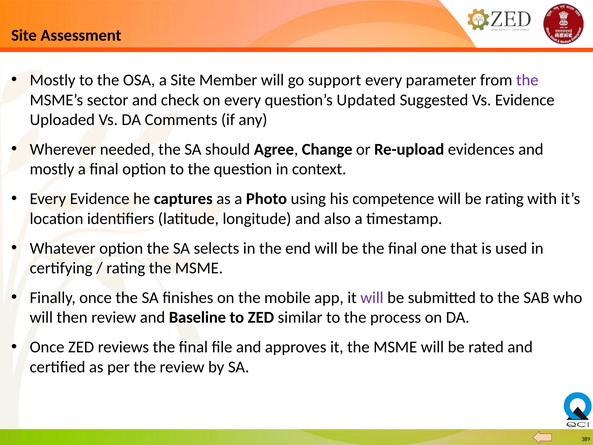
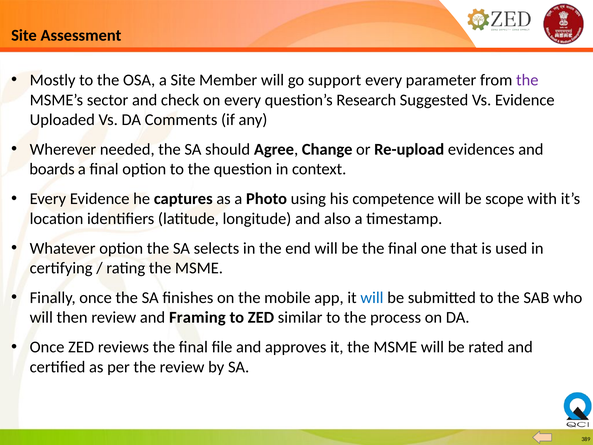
Updated: Updated -> Research
mostly at (52, 169): mostly -> boards
be rating: rating -> scope
will at (372, 298) colour: purple -> blue
Baseline: Baseline -> Framing
